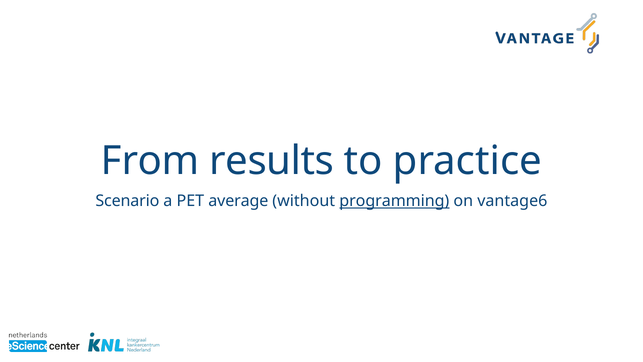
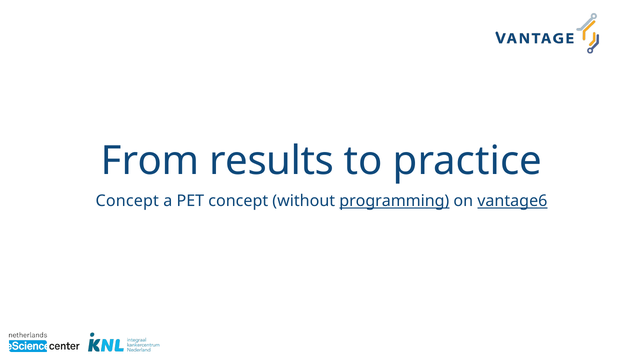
Scenario at (127, 201): Scenario -> Concept
PET average: average -> concept
vantage6 underline: none -> present
